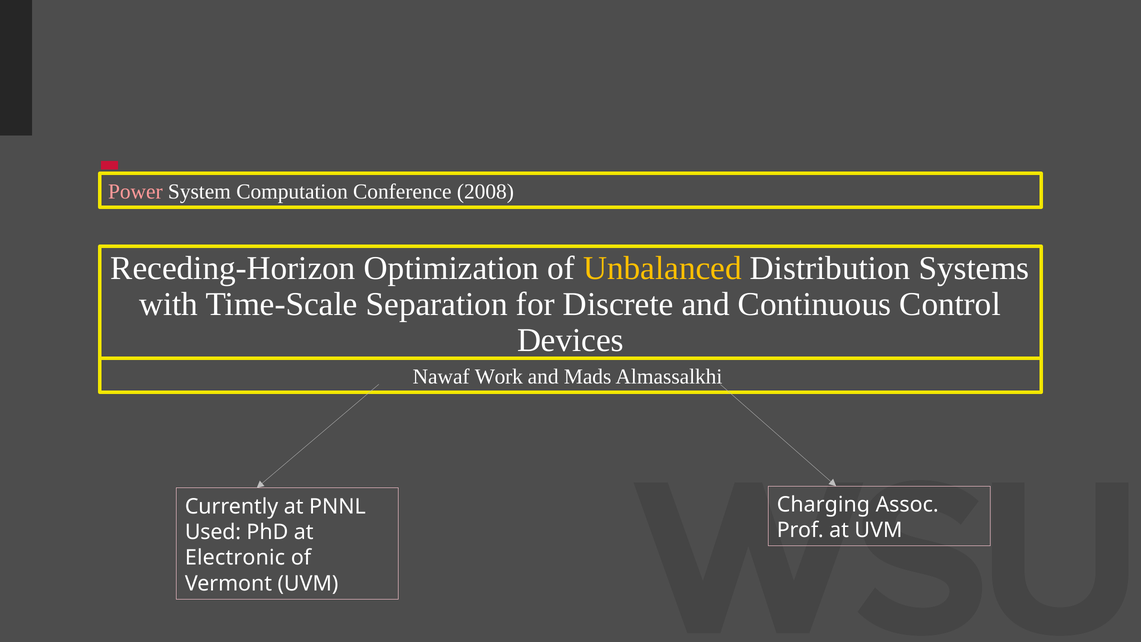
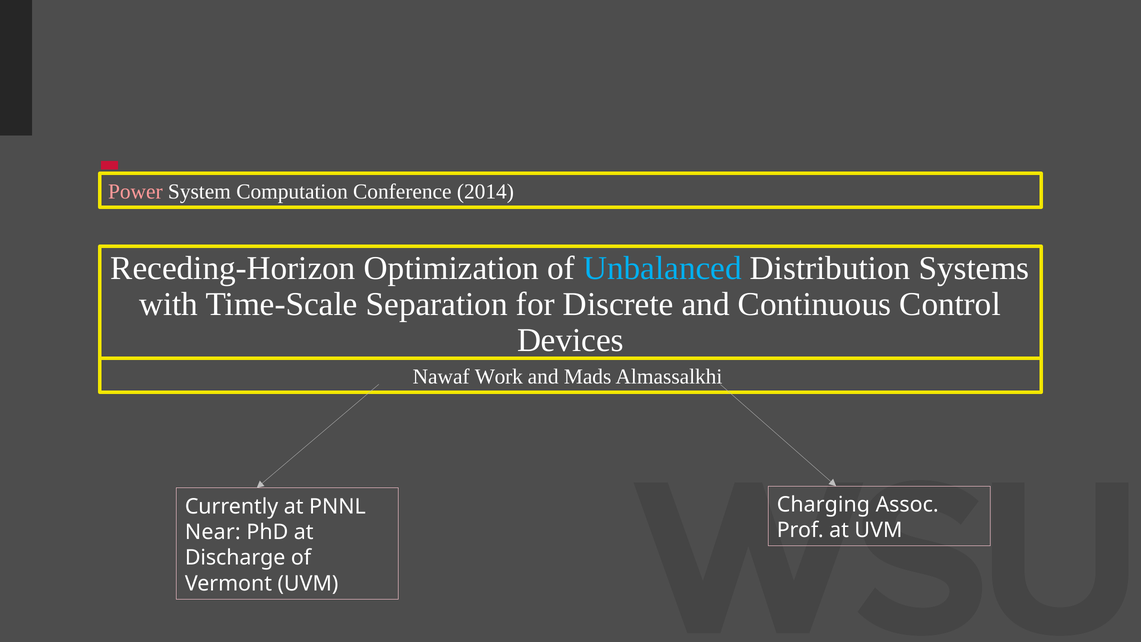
2008: 2008 -> 2014
Unbalanced colour: yellow -> light blue
Used: Used -> Near
Electronic: Electronic -> Discharge
